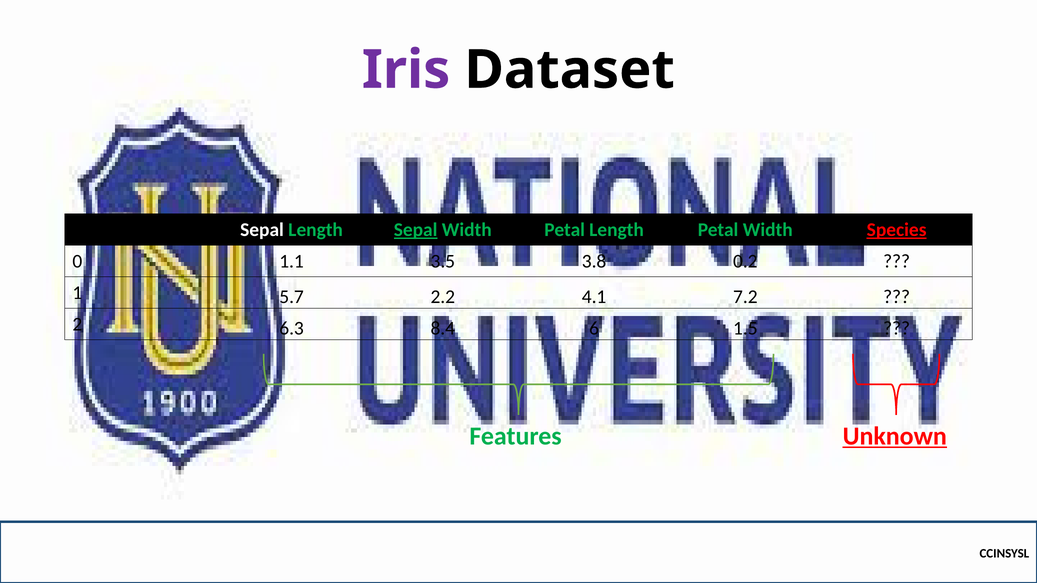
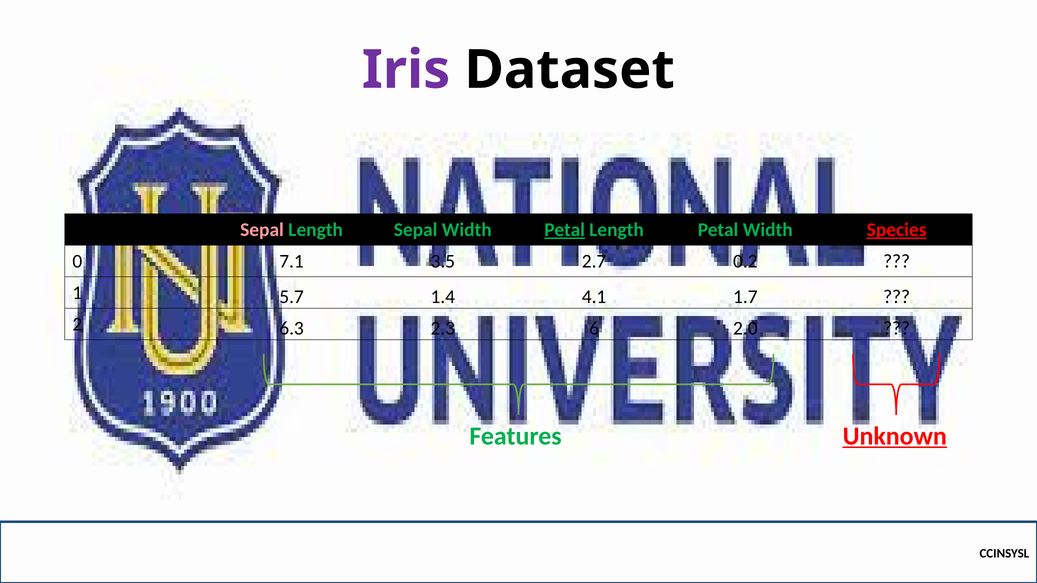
Sepal at (262, 230) colour: white -> pink
Sepal at (416, 230) underline: present -> none
Petal at (565, 230) underline: none -> present
1.1: 1.1 -> 7.1
3.8: 3.8 -> 2.7
2.2: 2.2 -> 1.4
7.2: 7.2 -> 1.7
8.4: 8.4 -> 2.3
1.5: 1.5 -> 2.0
